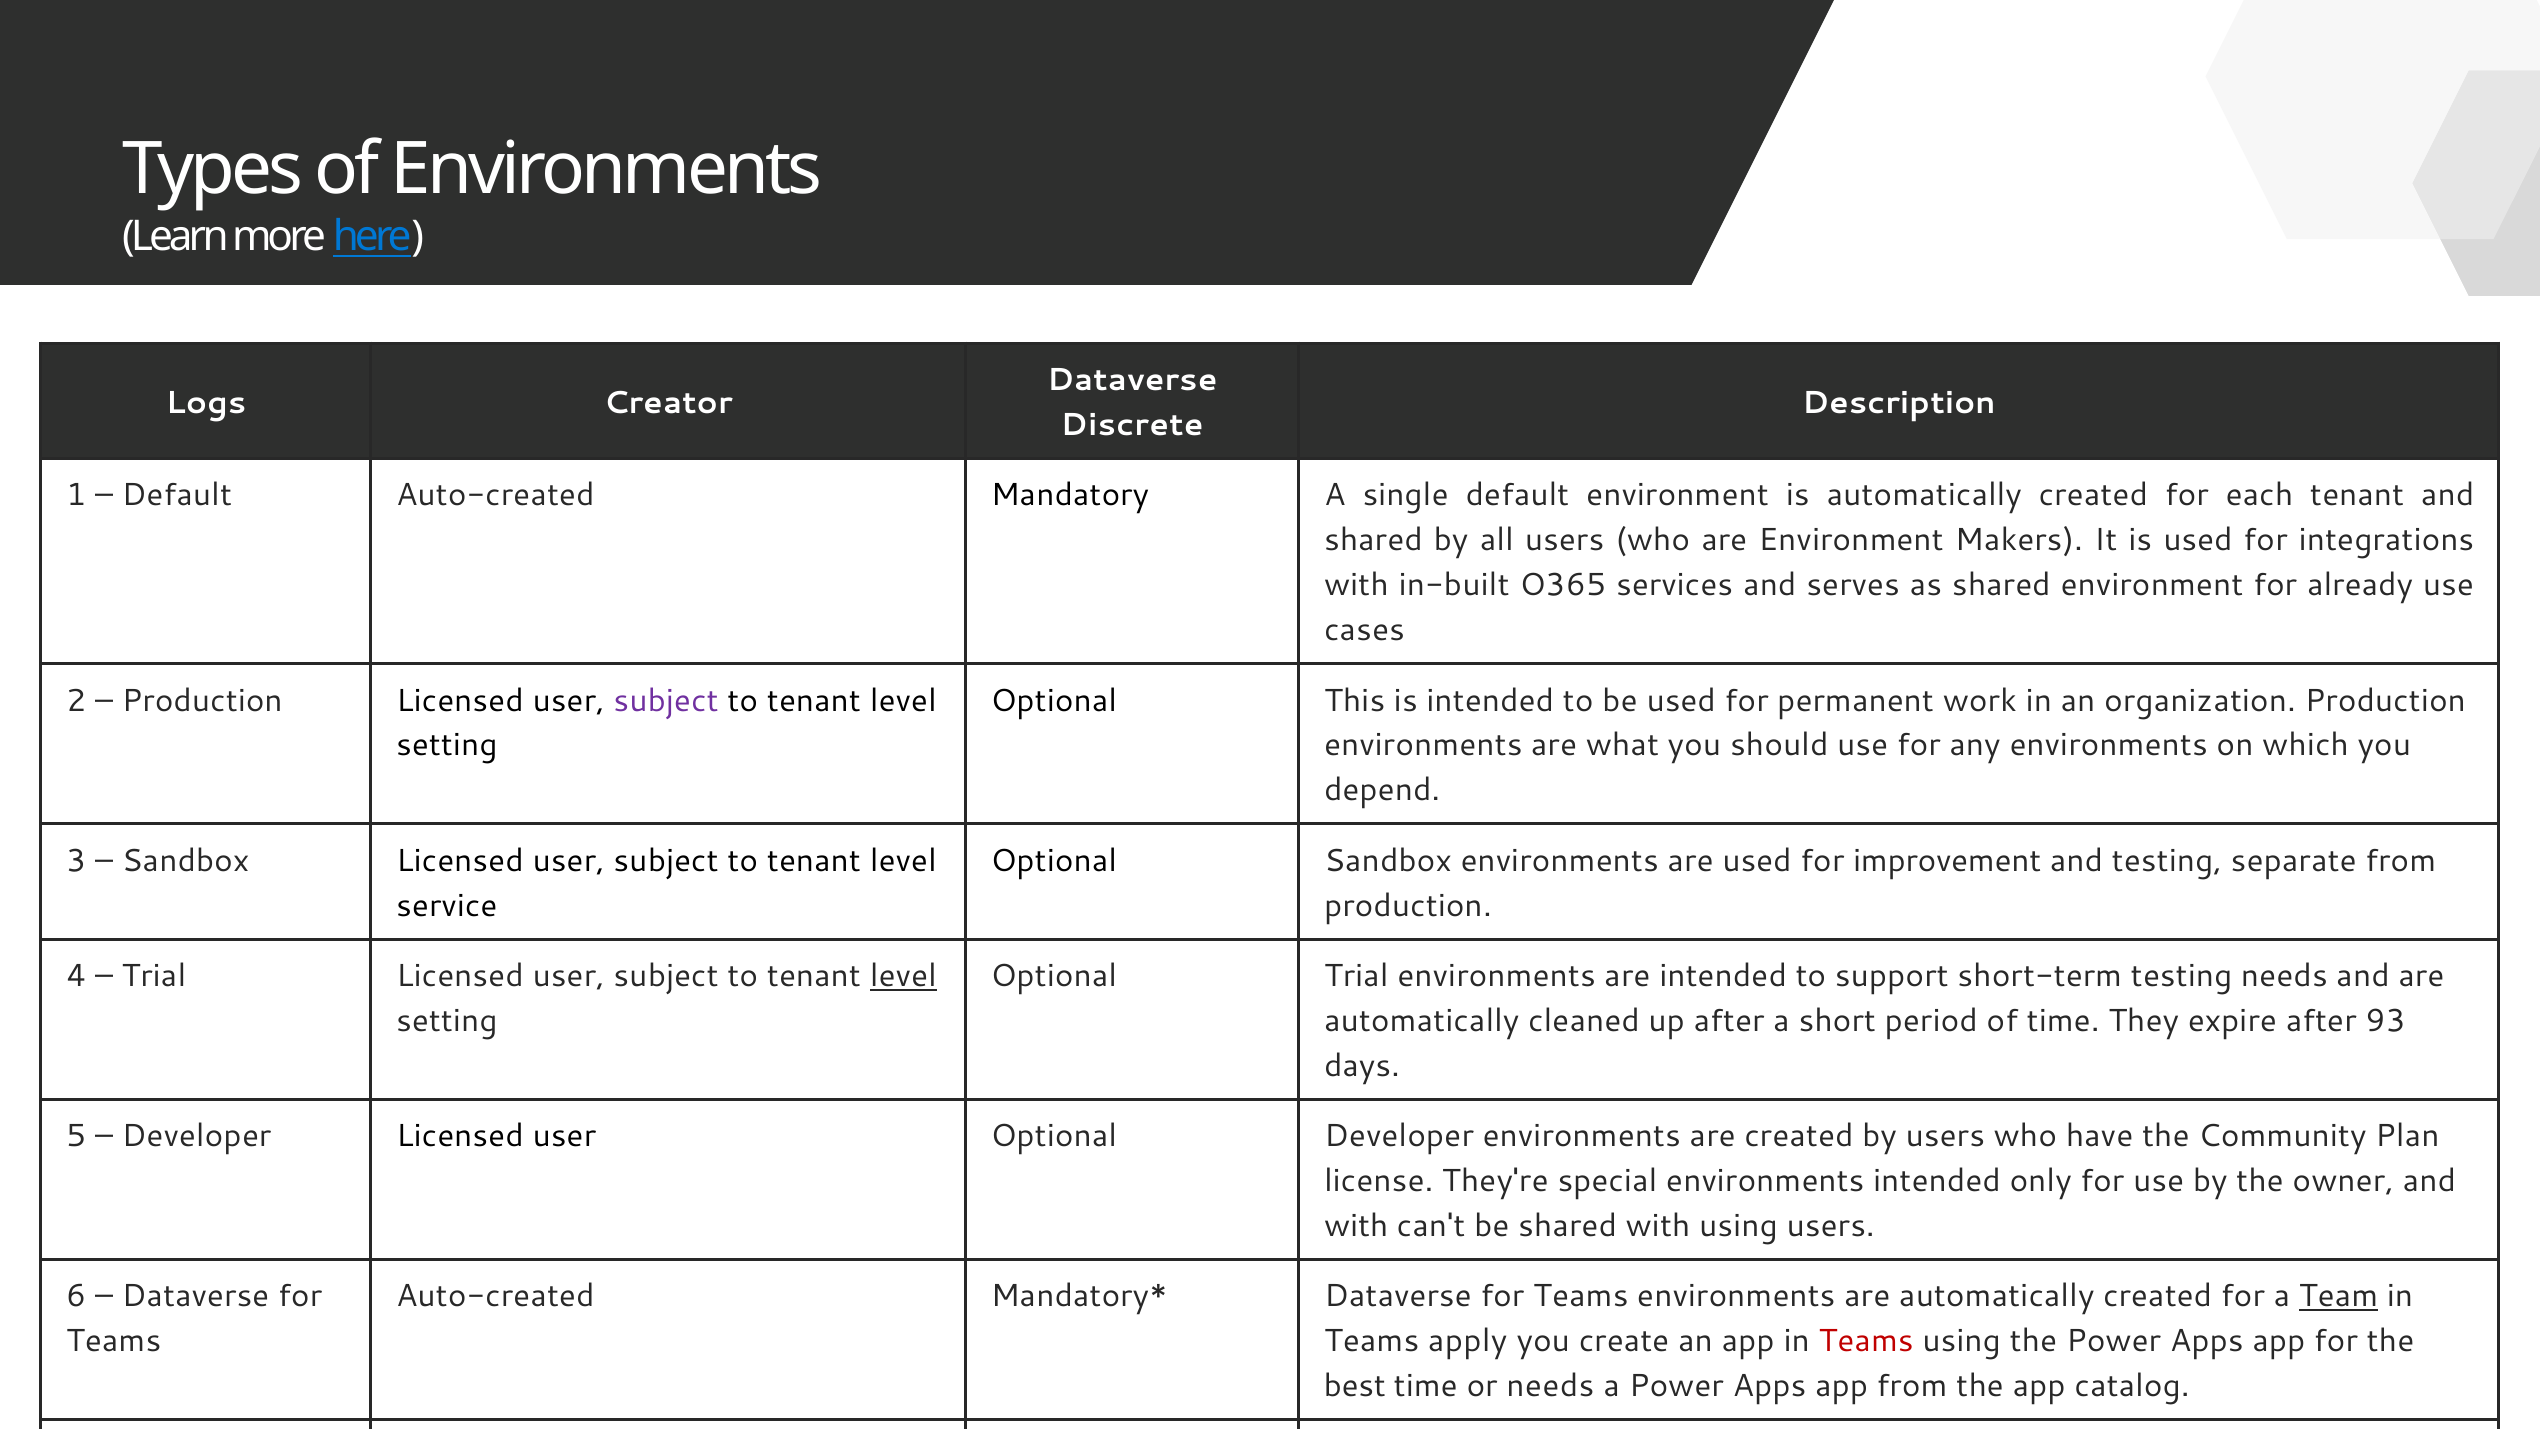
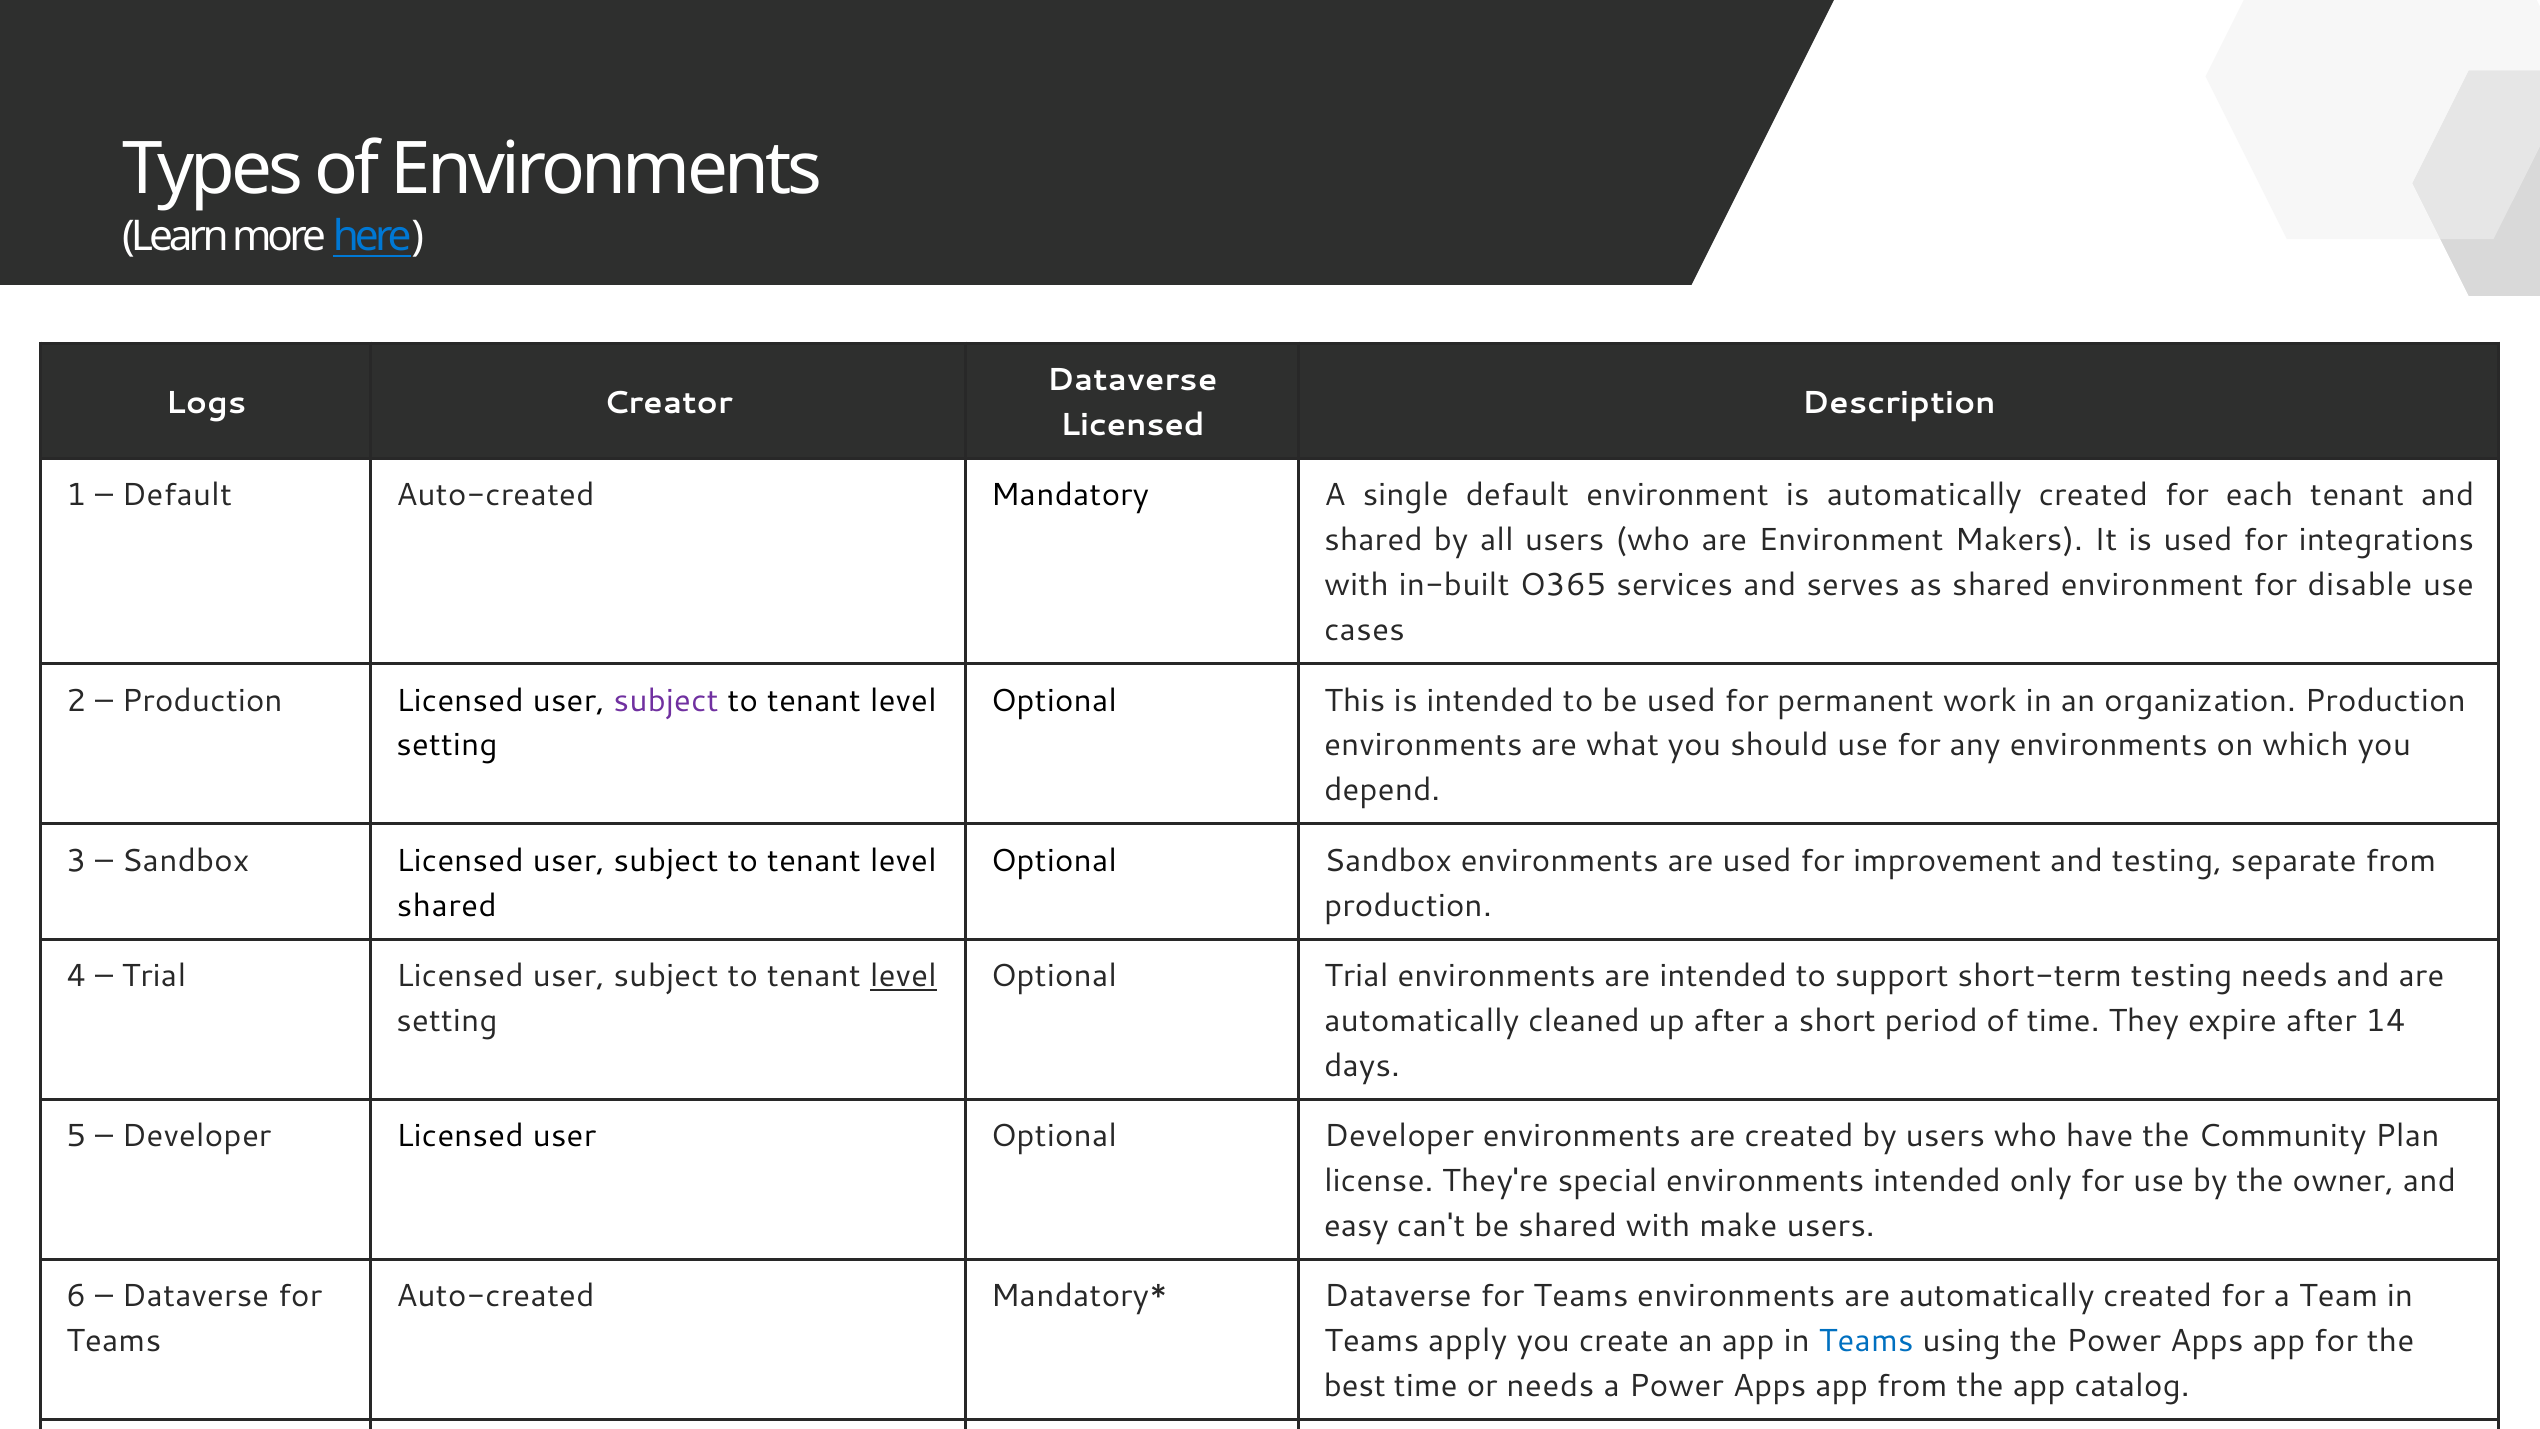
Discrete at (1132, 425): Discrete -> Licensed
already: already -> disable
service at (447, 906): service -> shared
93: 93 -> 14
with at (1356, 1226): with -> easy
with using: using -> make
Team underline: present -> none
Teams at (1866, 1341) colour: red -> blue
